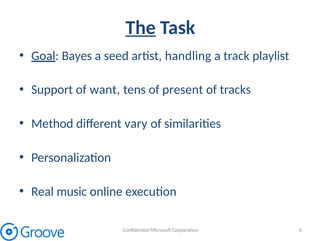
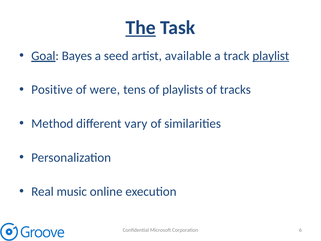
handling: handling -> available
playlist underline: none -> present
Support: Support -> Positive
want: want -> were
present: present -> playlists
